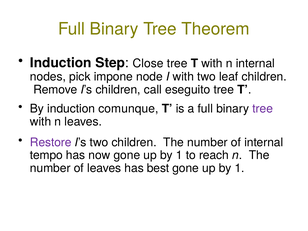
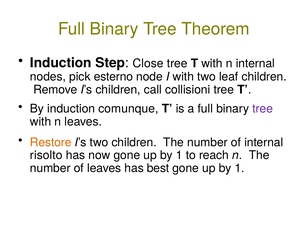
impone: impone -> esterno
eseguito: eseguito -> collisioni
Restore colour: purple -> orange
tempo: tempo -> risolto
